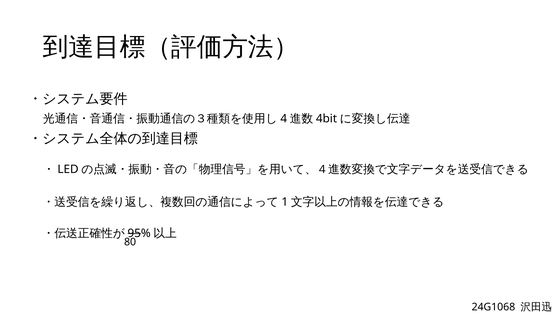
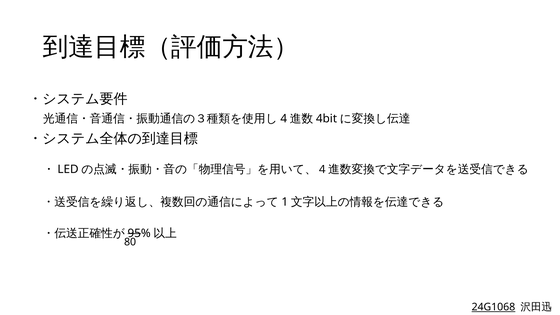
24G1068 underline: none -> present
